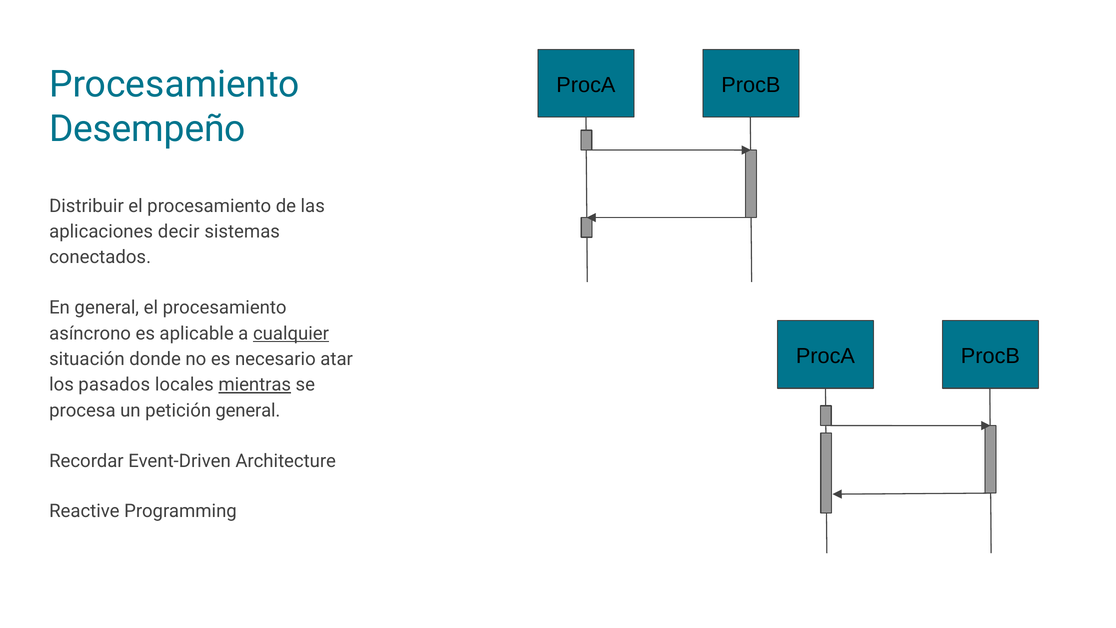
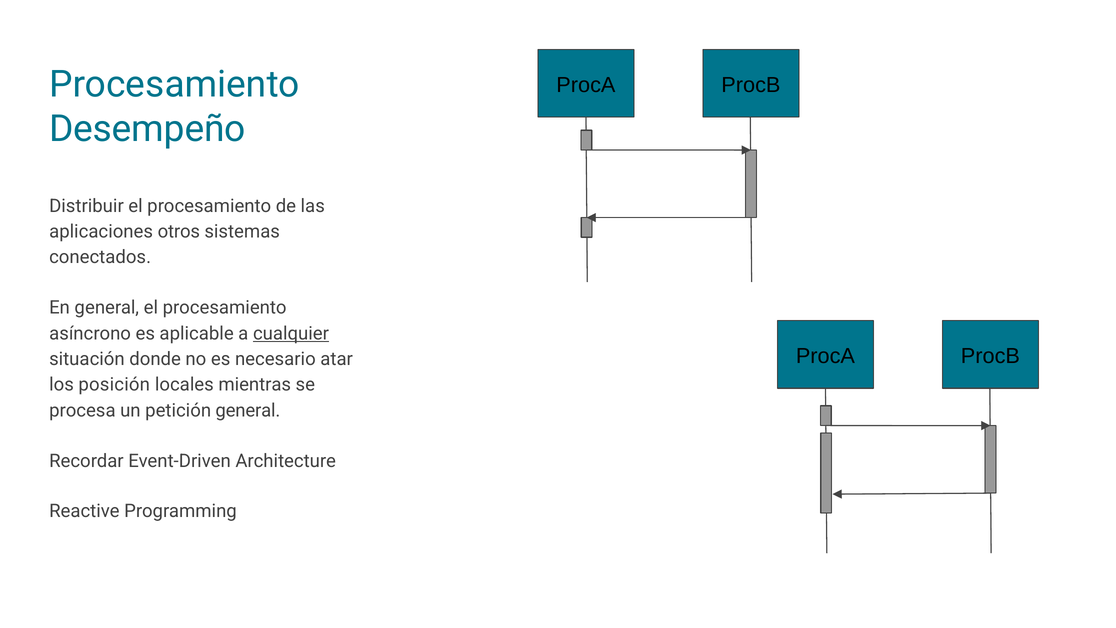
decir: decir -> otros
pasados: pasados -> posición
mientras underline: present -> none
